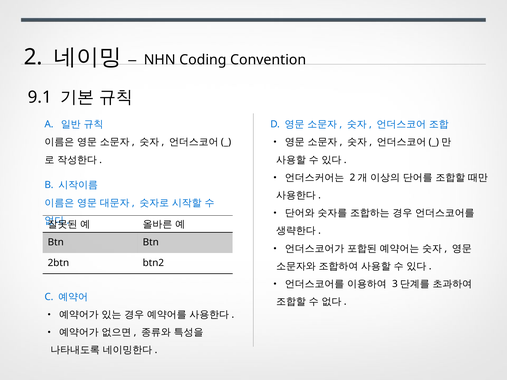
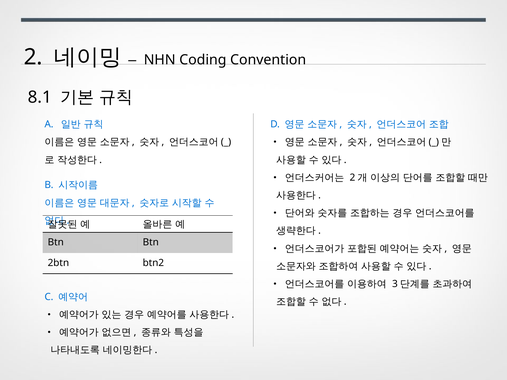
9.1: 9.1 -> 8.1
